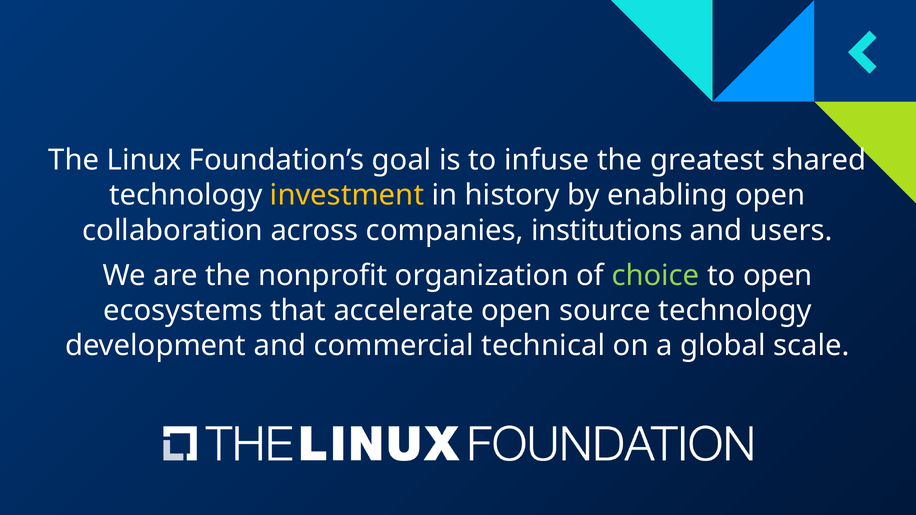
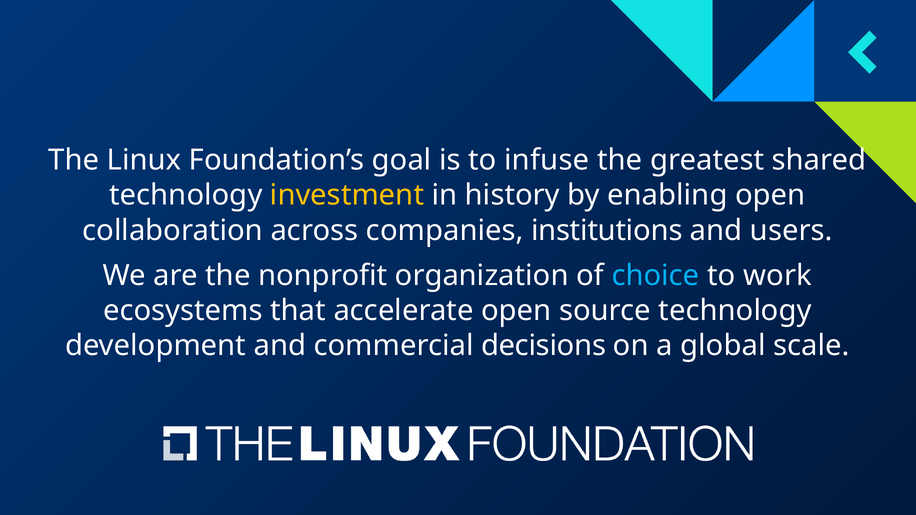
choice colour: light green -> light blue
to open: open -> work
technical: technical -> decisions
